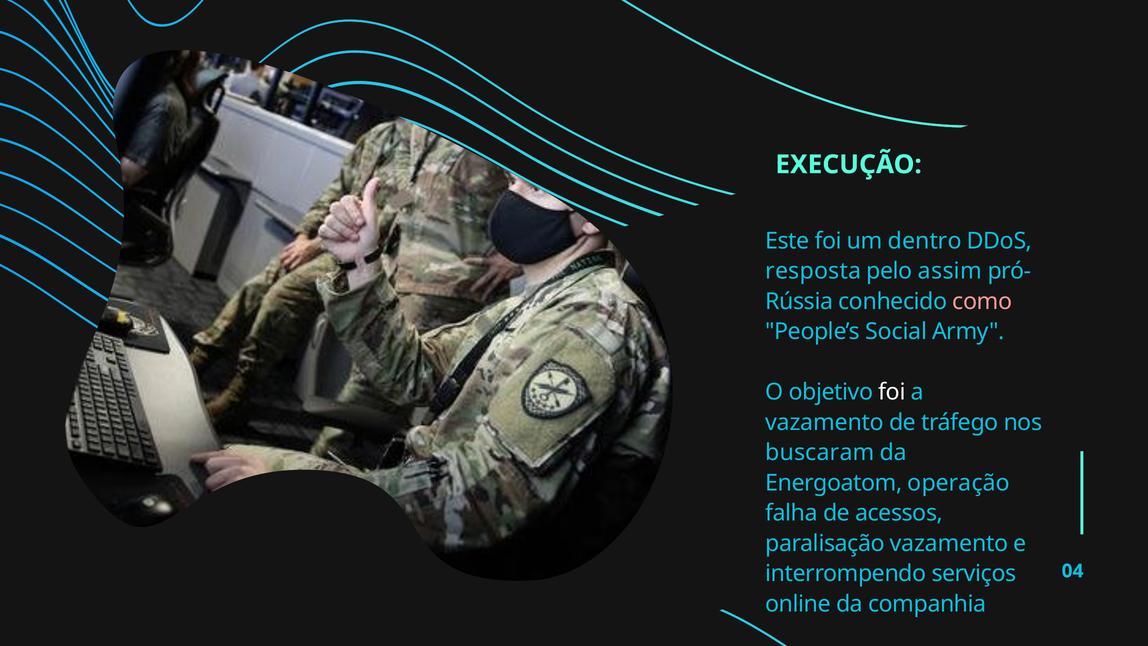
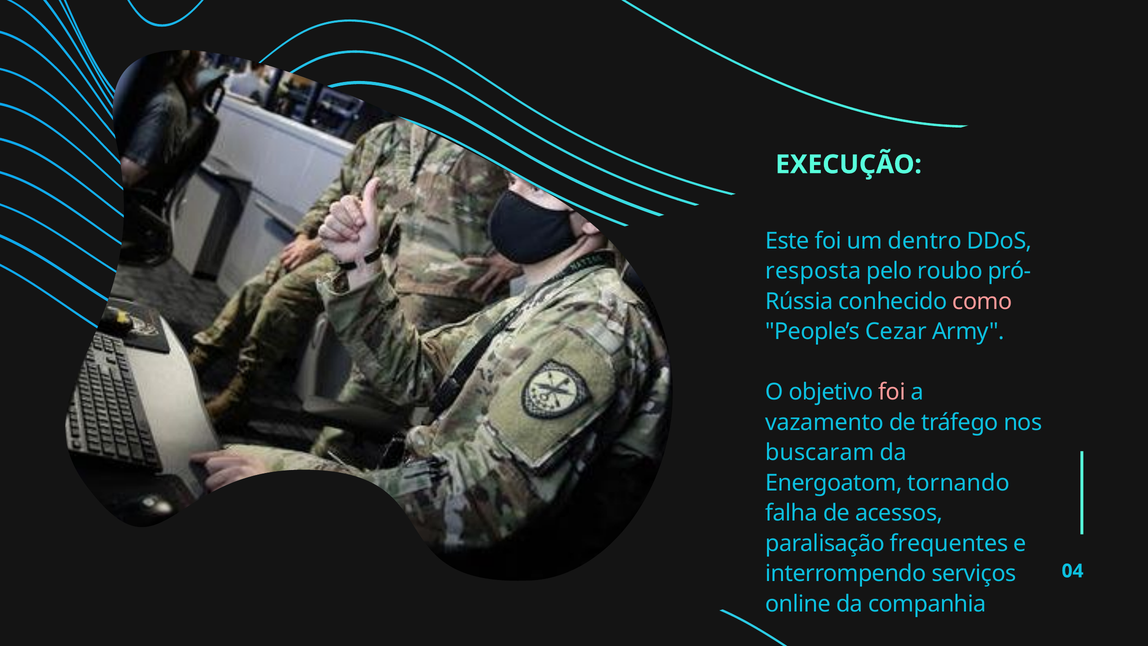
assim: assim -> roubo
Social: Social -> Cezar
foi at (892, 392) colour: white -> pink
operação: operação -> tornando
paralisação vazamento: vazamento -> frequentes
